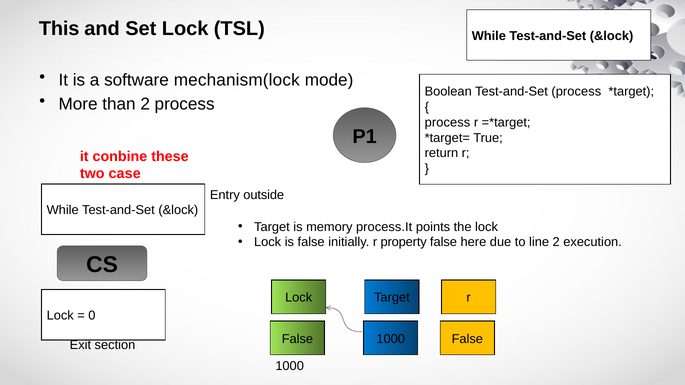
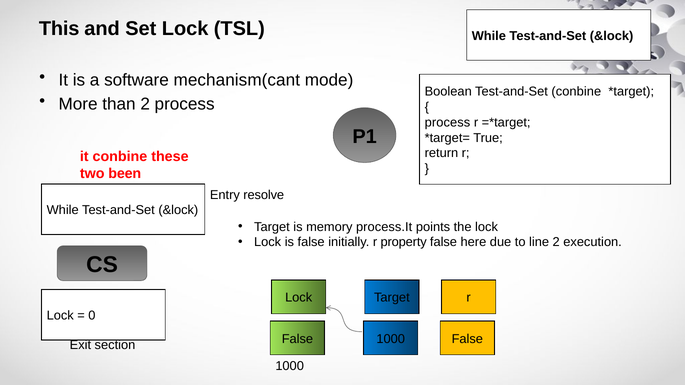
mechanism(lock: mechanism(lock -> mechanism(cant
Test-and-Set process: process -> conbine
case: case -> been
outside: outside -> resolve
